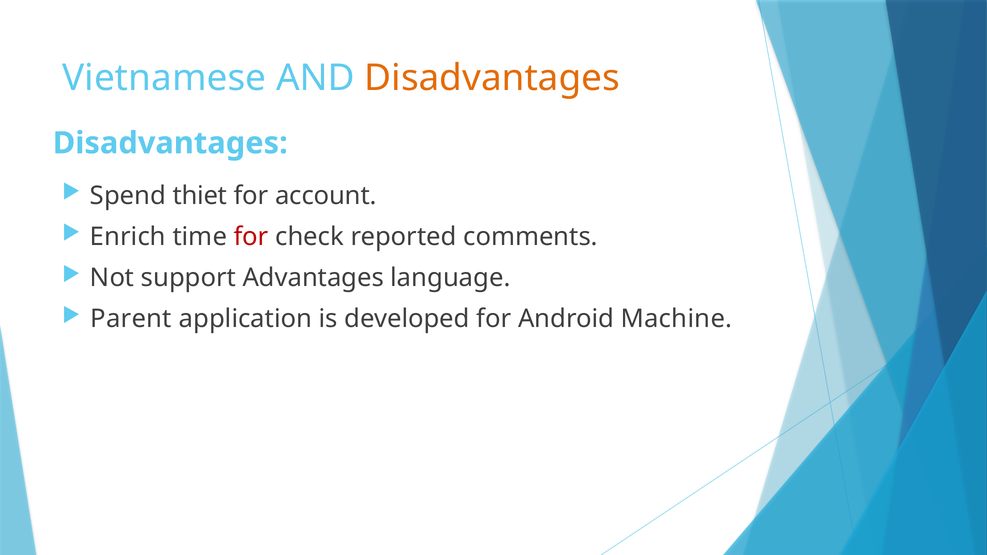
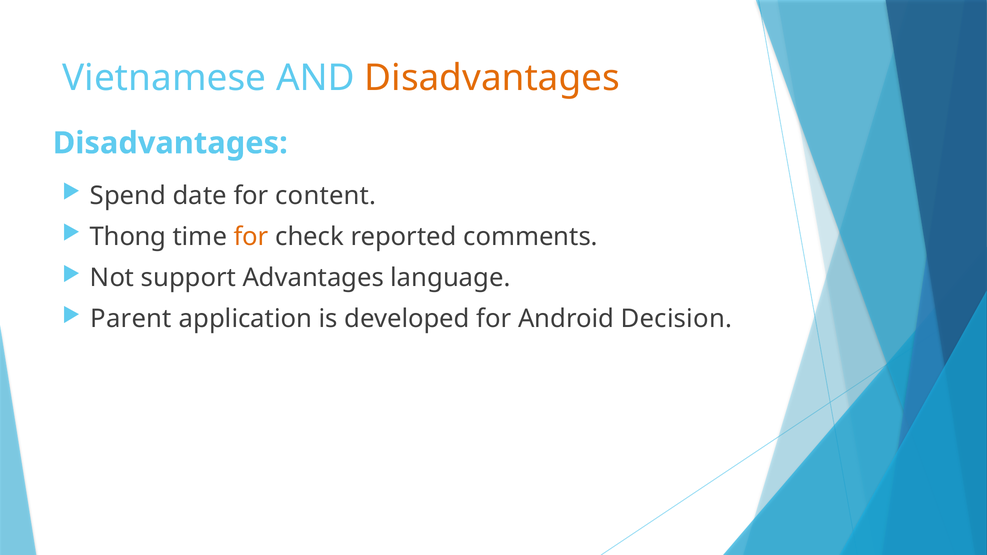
thiet: thiet -> date
account: account -> content
Enrich: Enrich -> Thong
for at (251, 237) colour: red -> orange
Machine: Machine -> Decision
